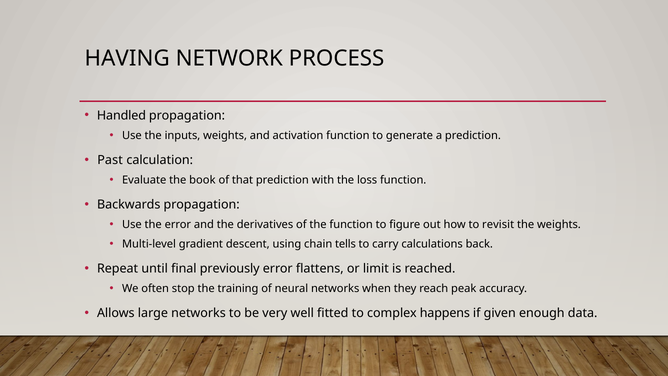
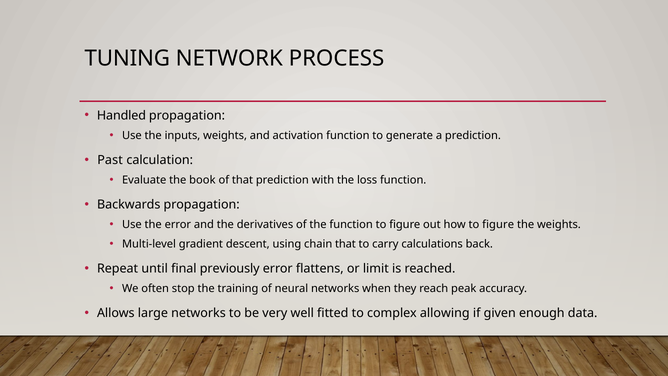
HAVING: HAVING -> TUNING
how to revisit: revisit -> figure
chain tells: tells -> that
happens: happens -> allowing
